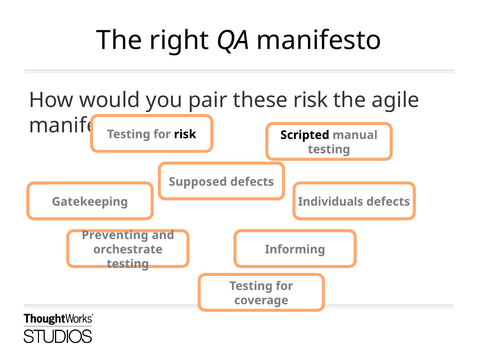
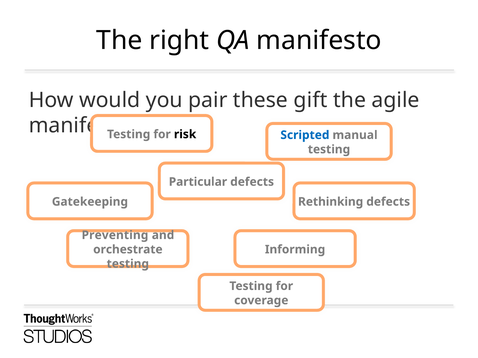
these risk: risk -> gift
Scripted colour: black -> blue
Supposed: Supposed -> Particular
Individuals: Individuals -> Rethinking
